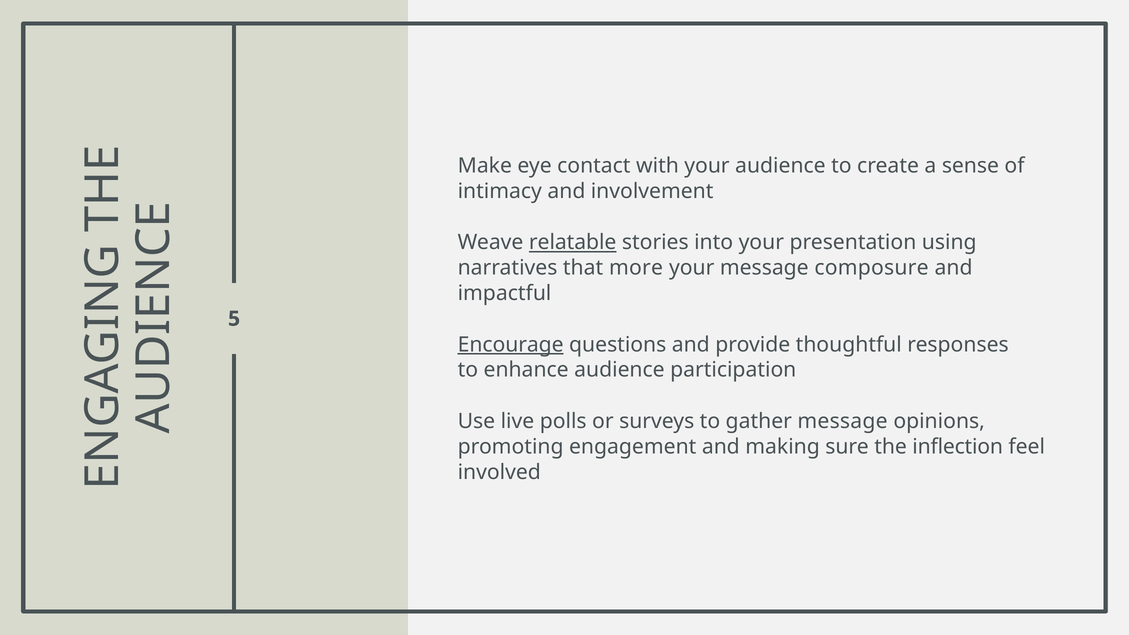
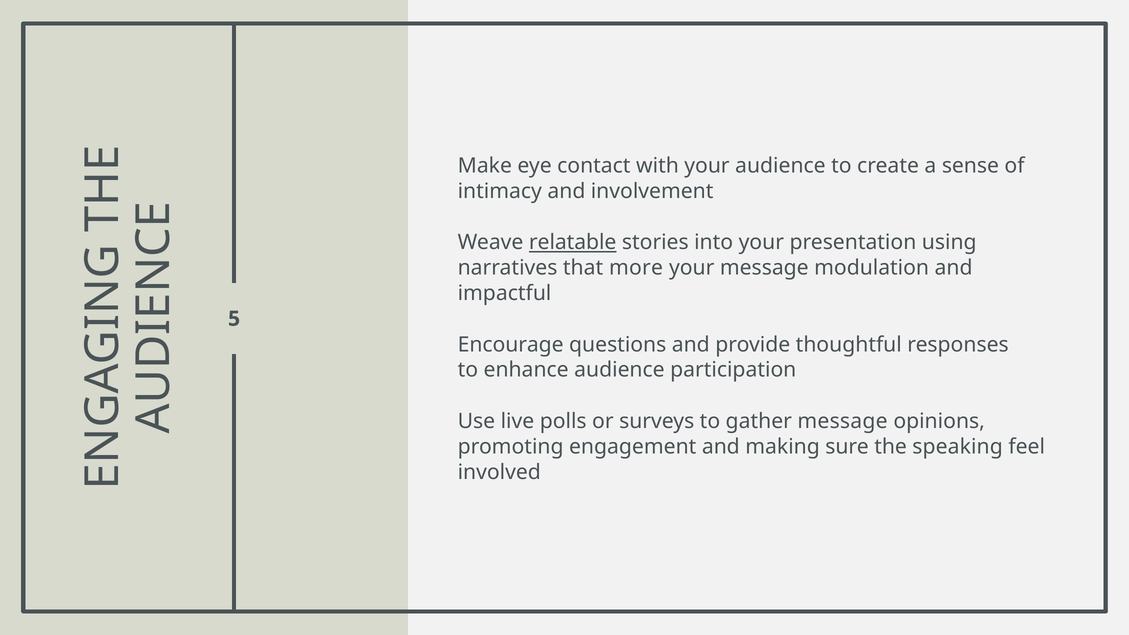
composure: composure -> modulation
Encourage underline: present -> none
inflection: inflection -> speaking
